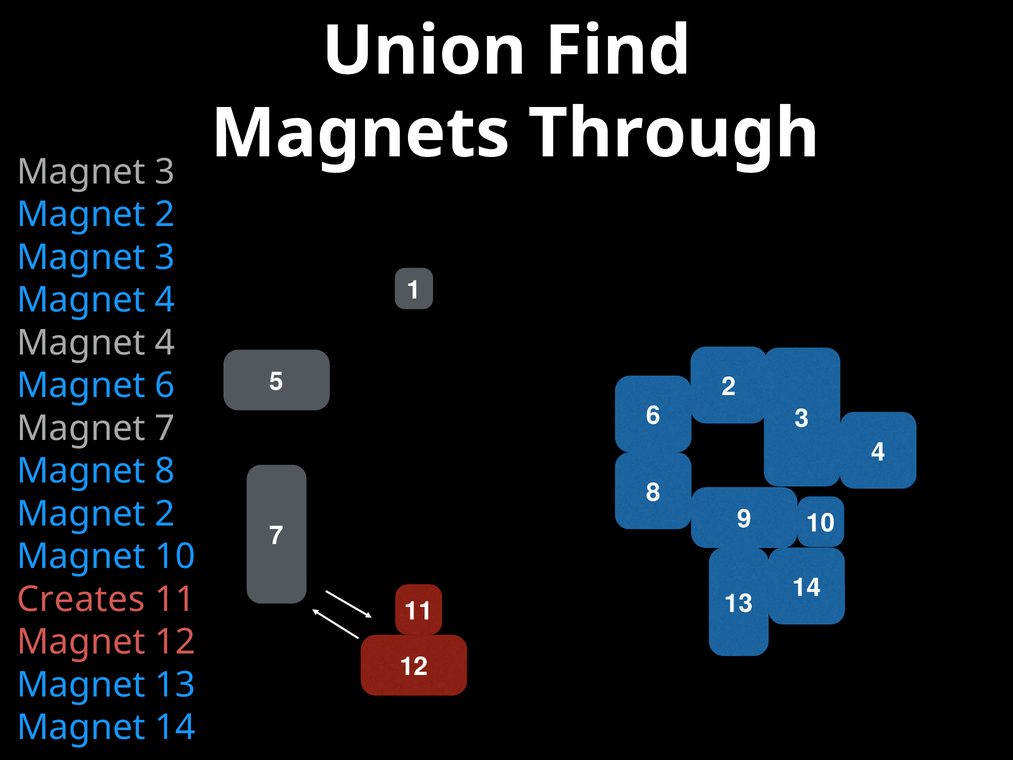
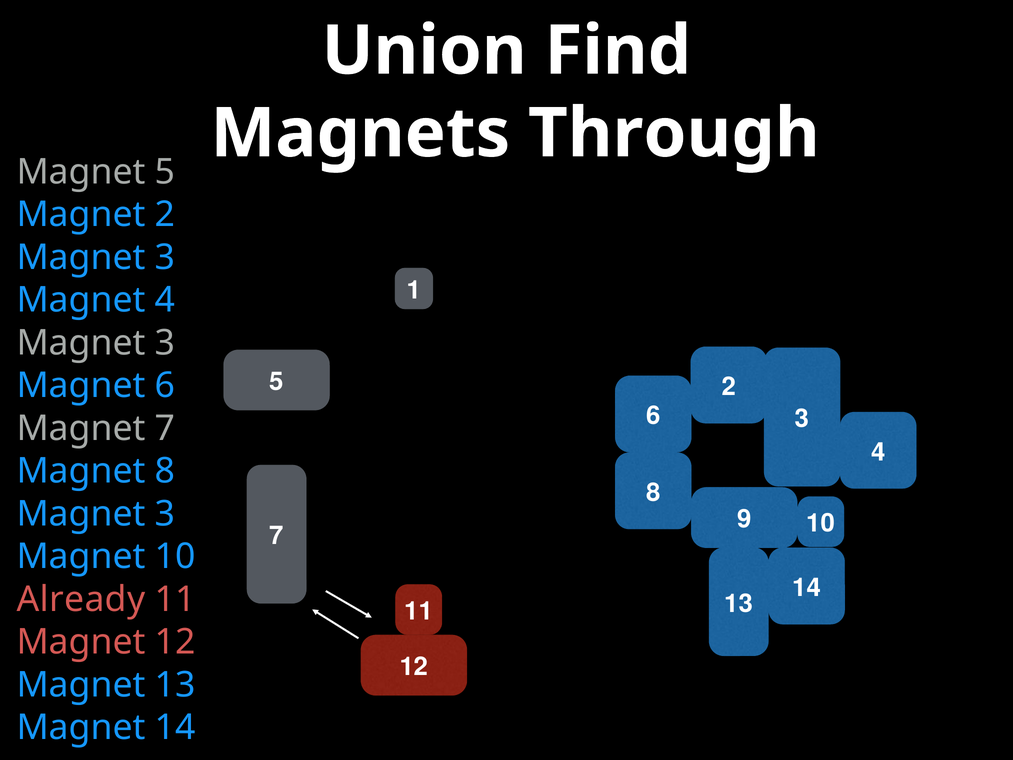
3 at (165, 172): 3 -> 5
4 at (165, 343): 4 -> 3
2 at (165, 514): 2 -> 3
Creates: Creates -> Already
